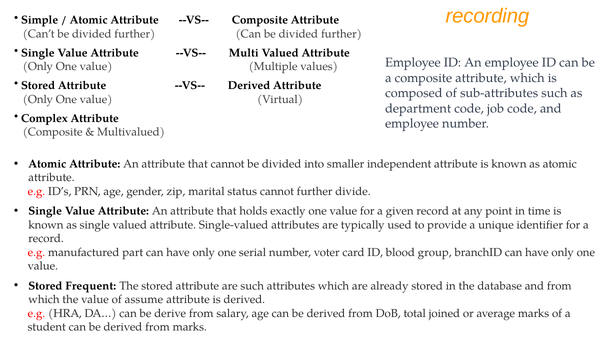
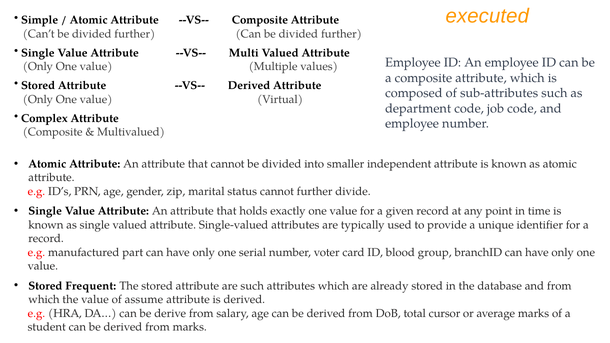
recording: recording -> executed
joined: joined -> cursor
